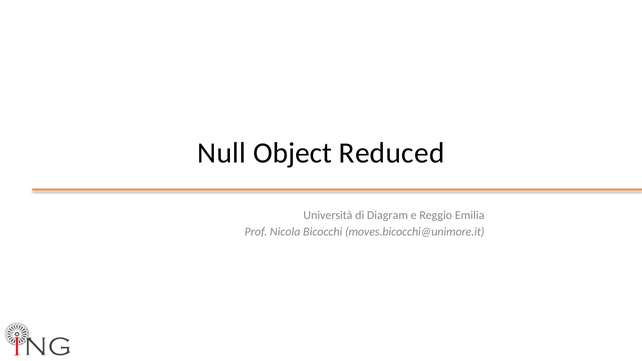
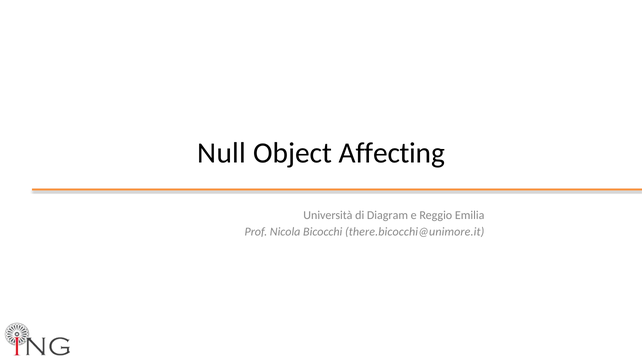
Reduced: Reduced -> Affecting
moves.bicocchi@unimore.it: moves.bicocchi@unimore.it -> there.bicocchi@unimore.it
